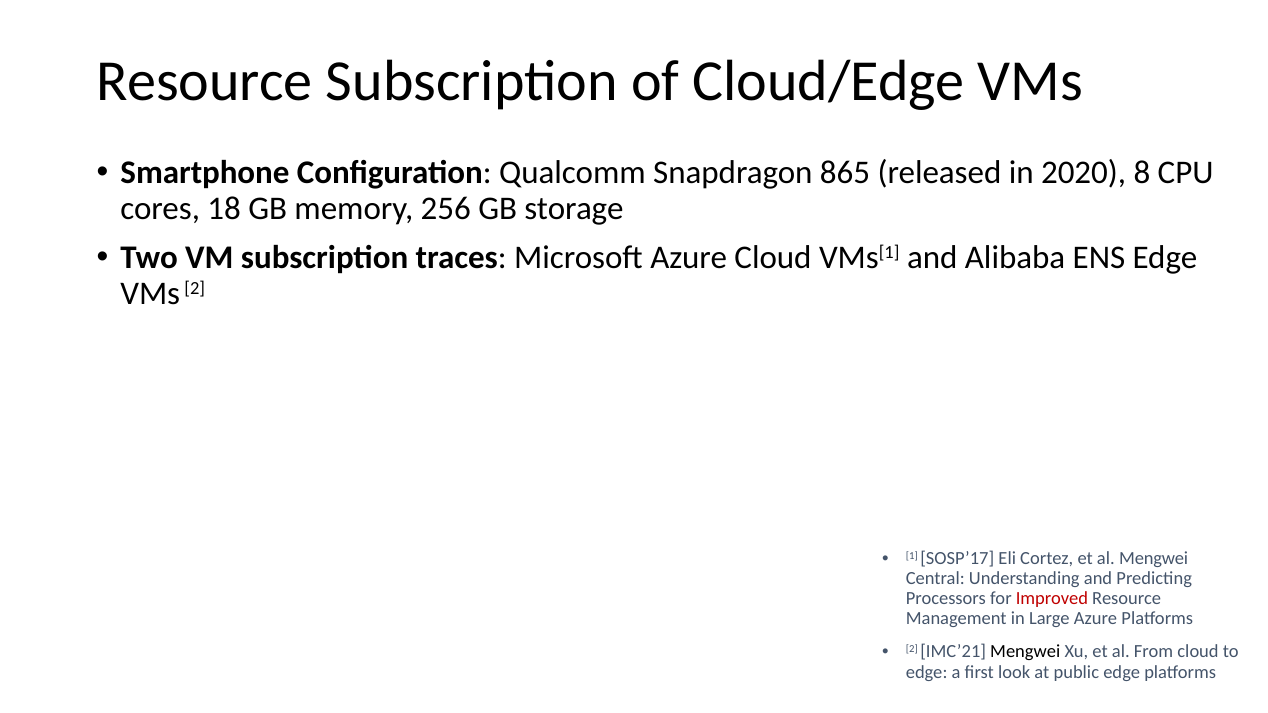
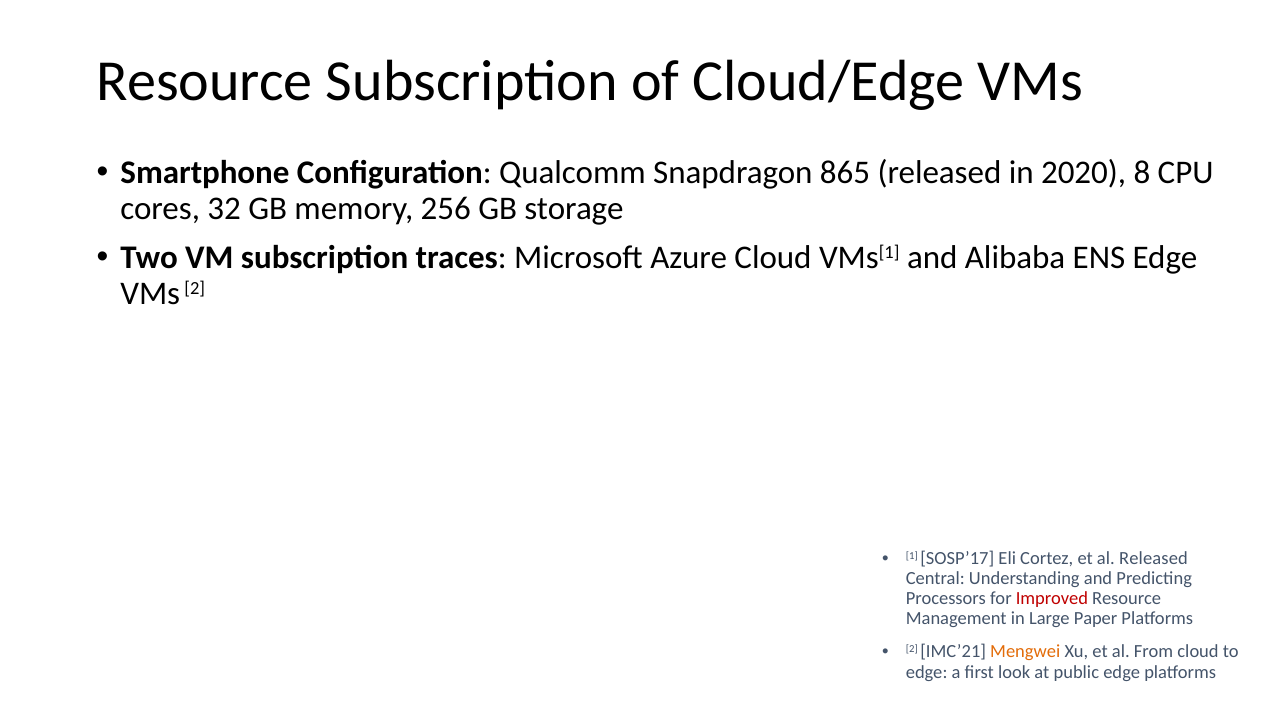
18: 18 -> 32
al Mengwei: Mengwei -> Released
Large Azure: Azure -> Paper
Mengwei at (1025, 652) colour: black -> orange
